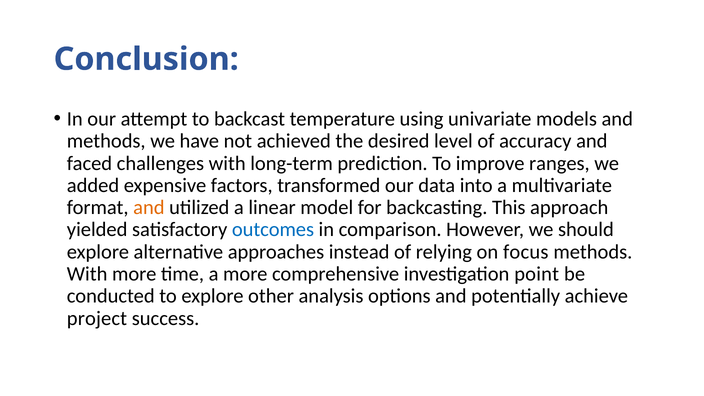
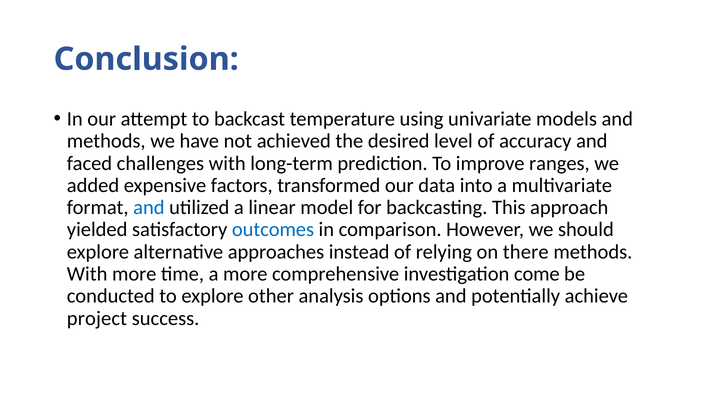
and at (149, 208) colour: orange -> blue
focus: focus -> there
point: point -> come
